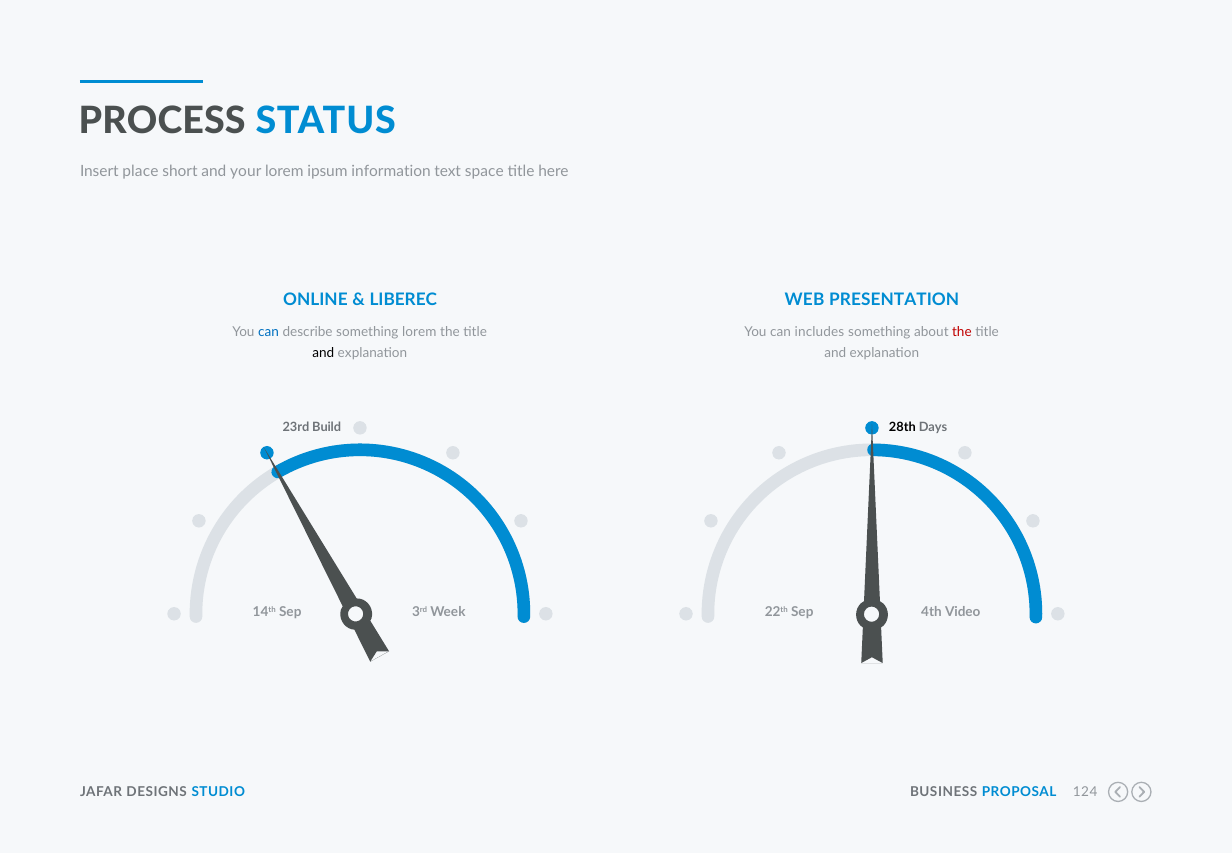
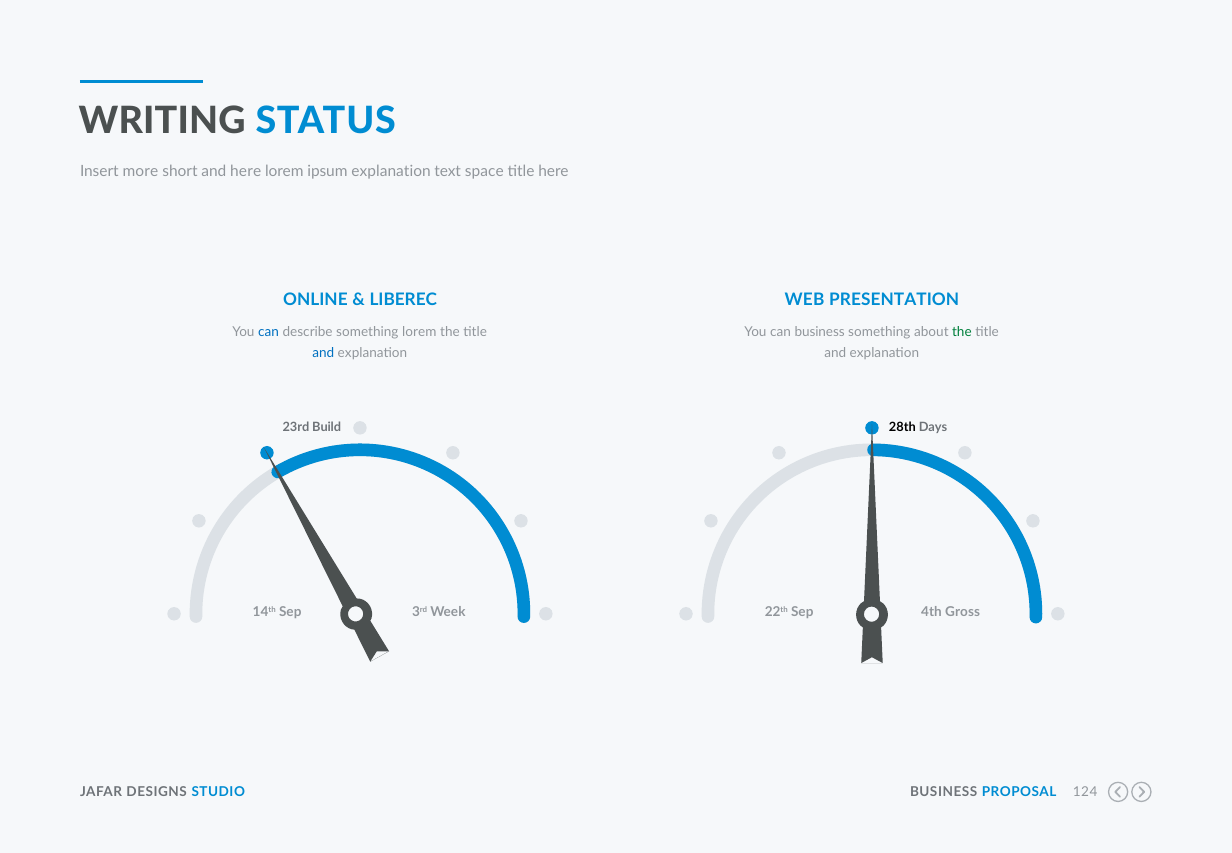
PROCESS: PROCESS -> WRITING
place: place -> more
and your: your -> here
ipsum information: information -> explanation
can includes: includes -> business
the at (962, 332) colour: red -> green
and at (323, 353) colour: black -> blue
Video: Video -> Gross
